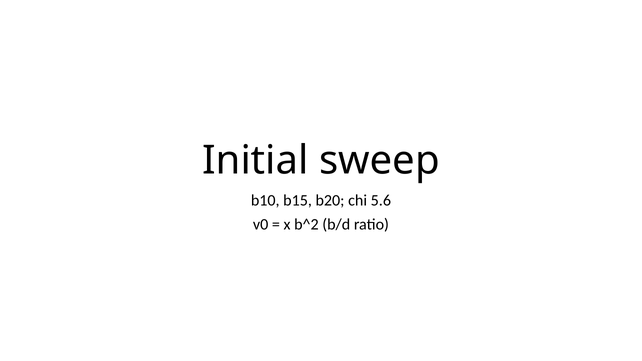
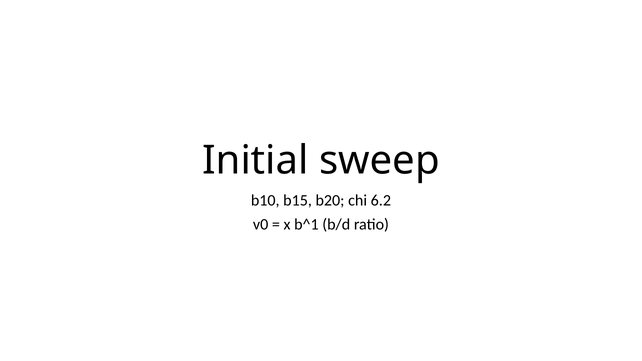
5.6: 5.6 -> 6.2
b^2: b^2 -> b^1
